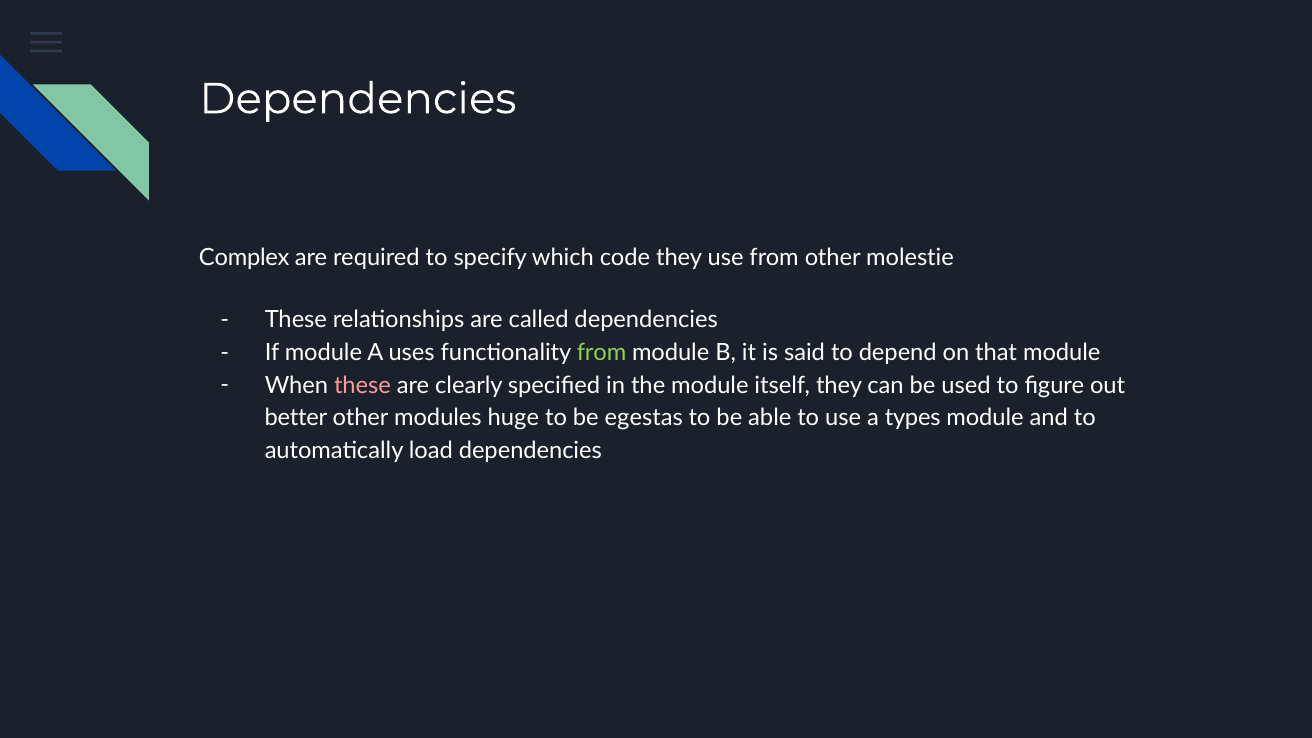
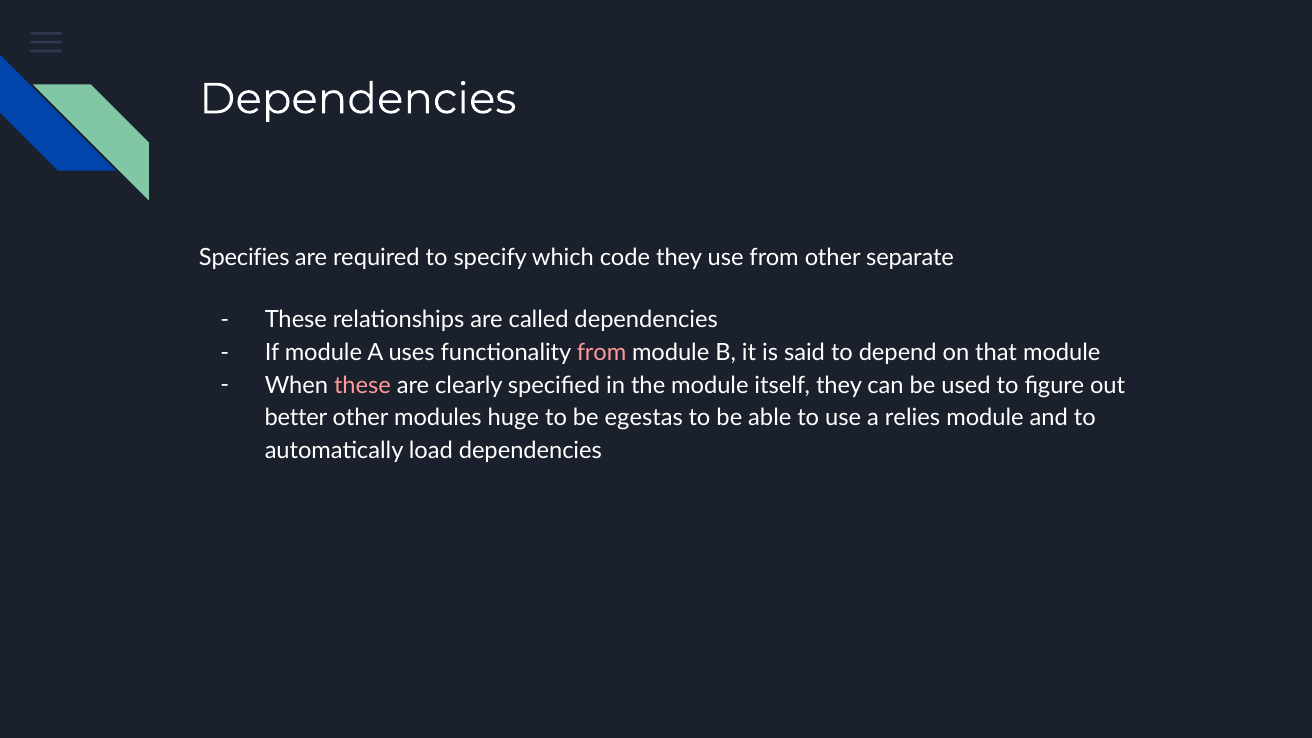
Complex: Complex -> Specifies
molestie: molestie -> separate
from at (602, 353) colour: light green -> pink
types: types -> relies
